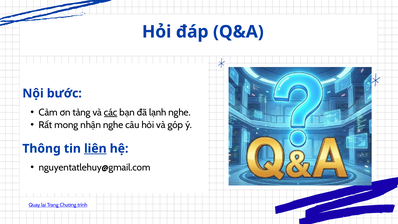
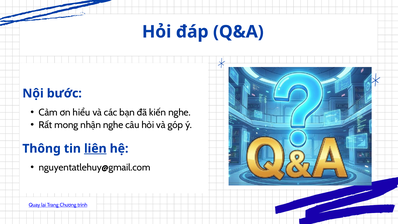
tảng: tảng -> hiểu
các underline: present -> none
lạnh: lạnh -> kiến
